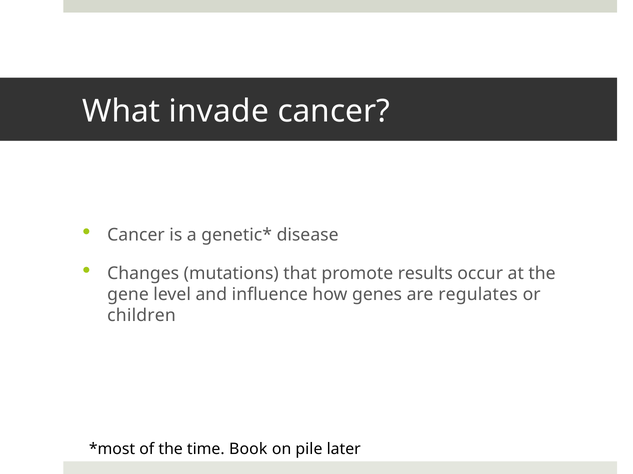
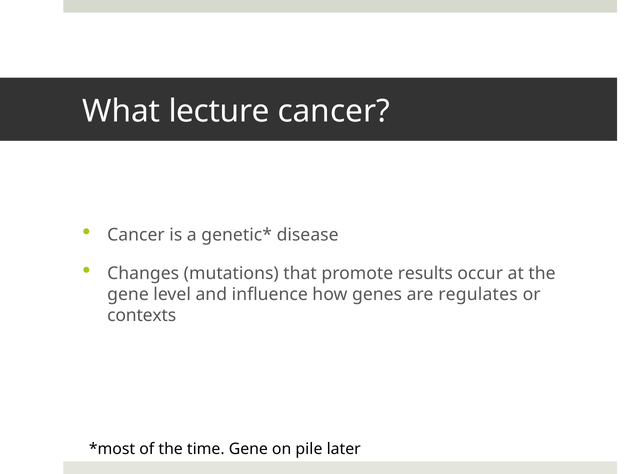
invade: invade -> lecture
children: children -> contexts
time Book: Book -> Gene
